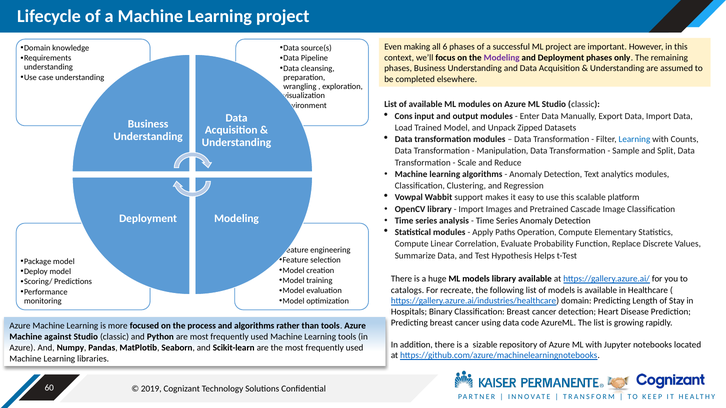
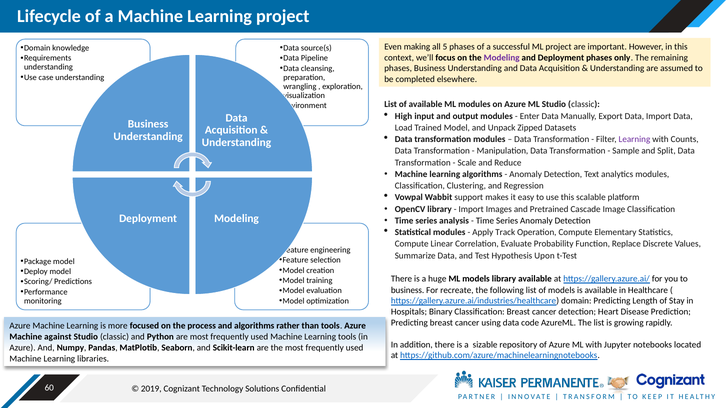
6: 6 -> 5
Cons: Cons -> High
Learning at (634, 139) colour: blue -> purple
Paths: Paths -> Track
Helps: Helps -> Upon
catalogs at (407, 290): catalogs -> business
